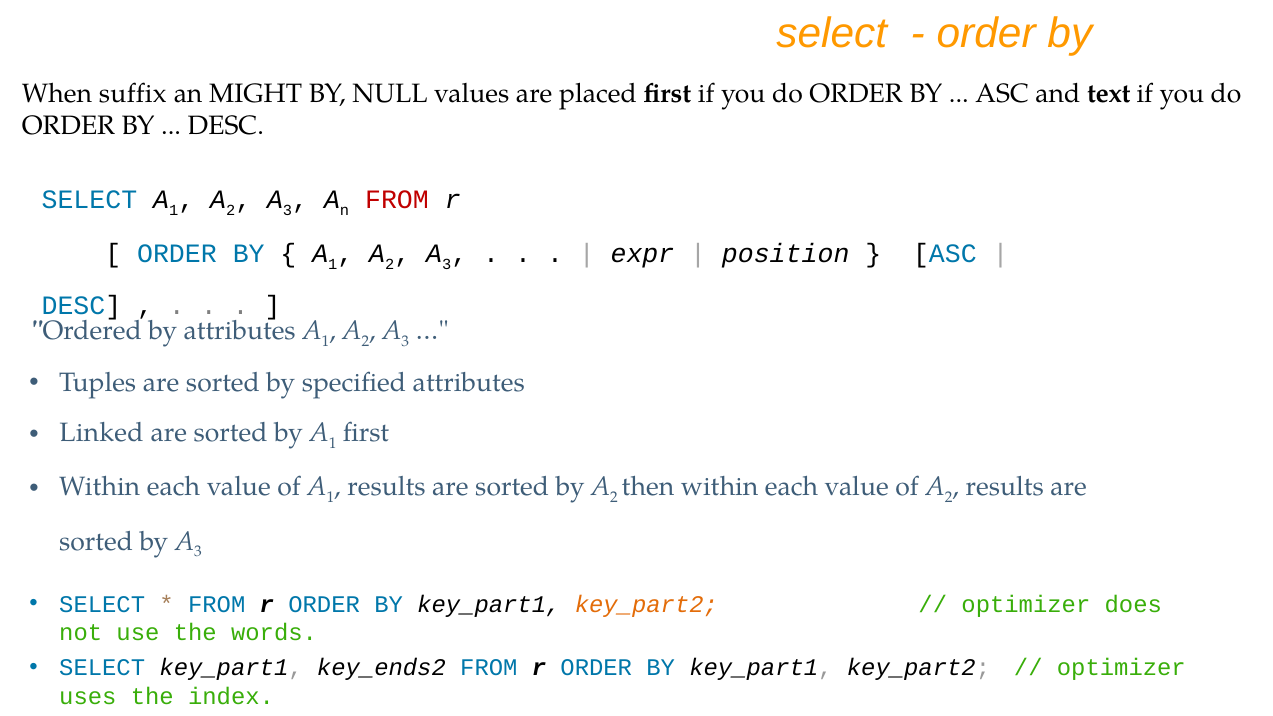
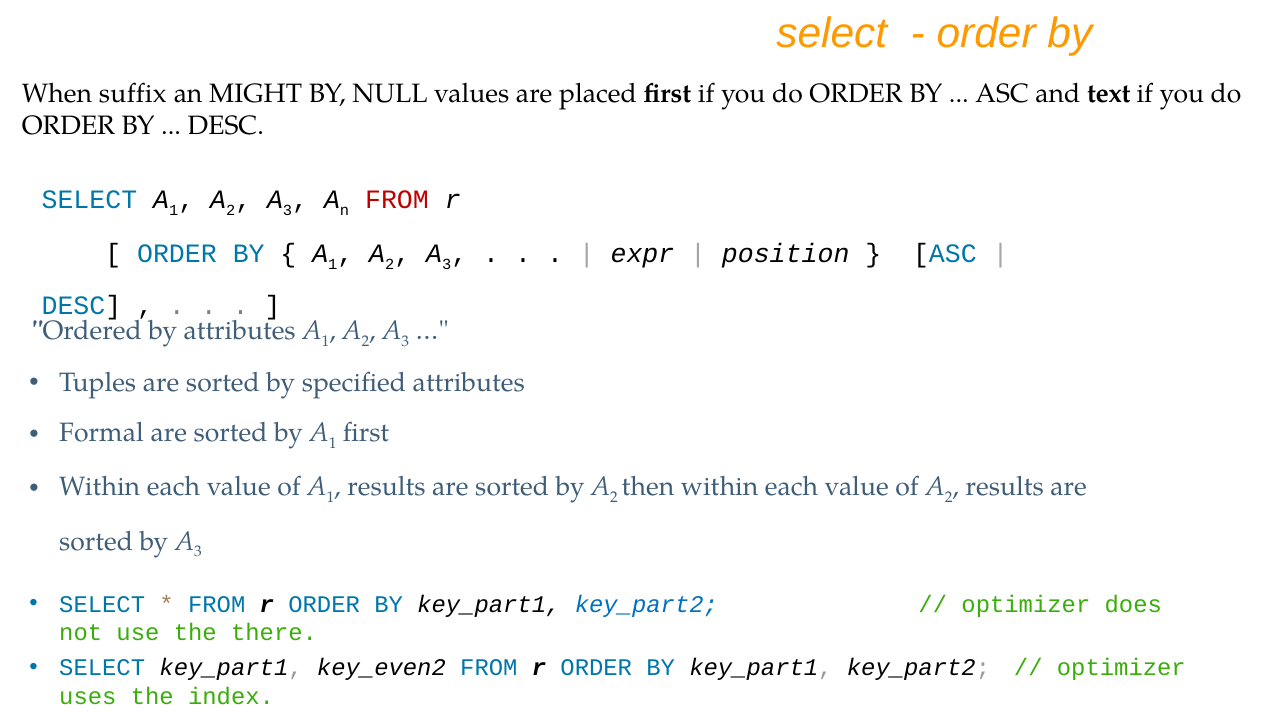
Linked: Linked -> Formal
key_part2 at (646, 604) colour: orange -> blue
words: words -> there
key_ends2: key_ends2 -> key_even2
